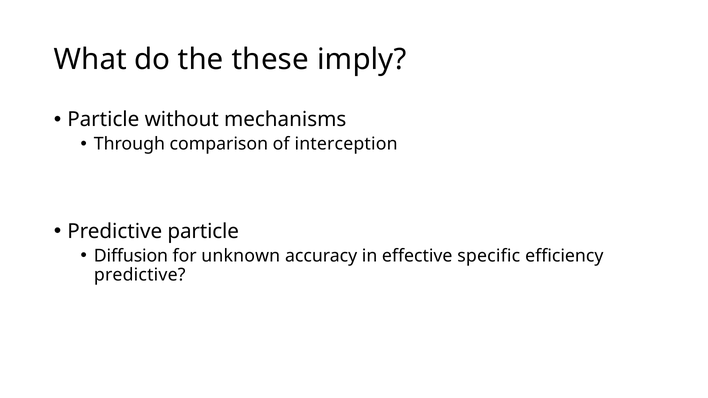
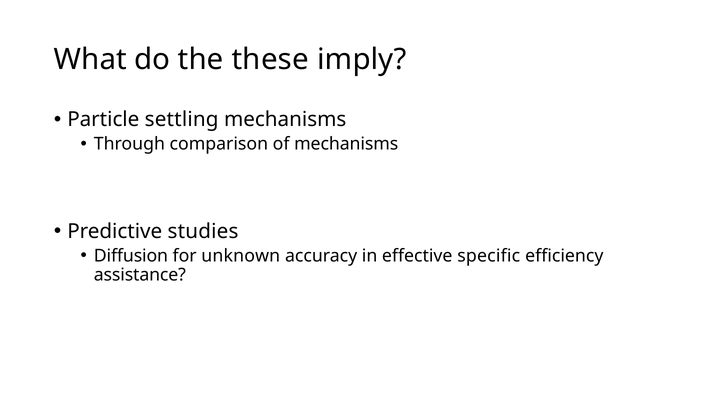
without: without -> settling
of interception: interception -> mechanisms
Predictive particle: particle -> studies
predictive at (140, 275): predictive -> assistance
